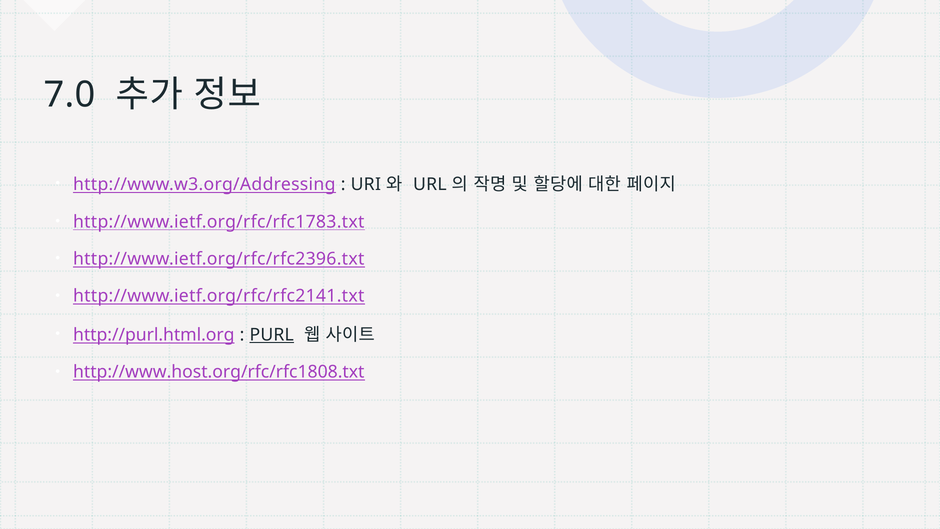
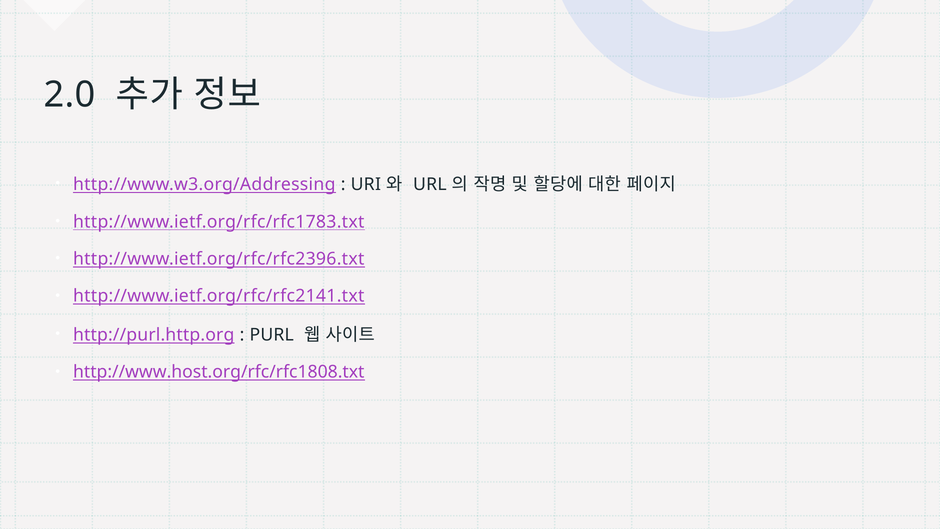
7.0: 7.0 -> 2.0
http://purl.html.org: http://purl.html.org -> http://purl.http.org
PURL underline: present -> none
